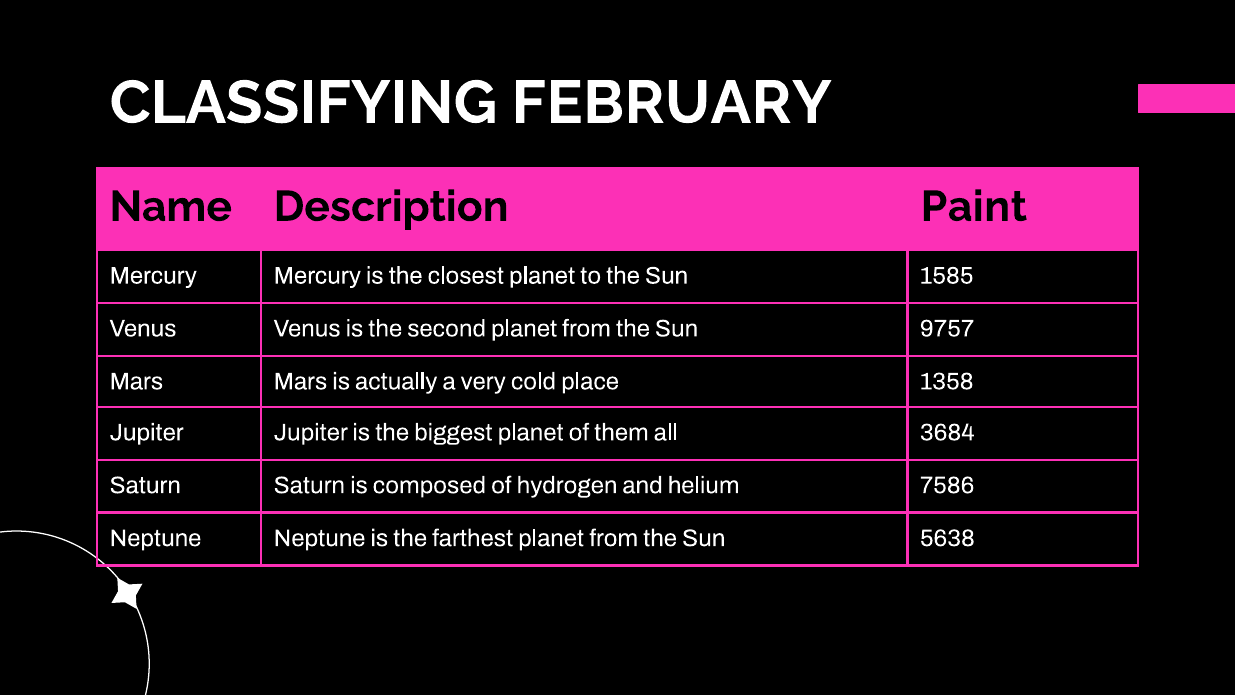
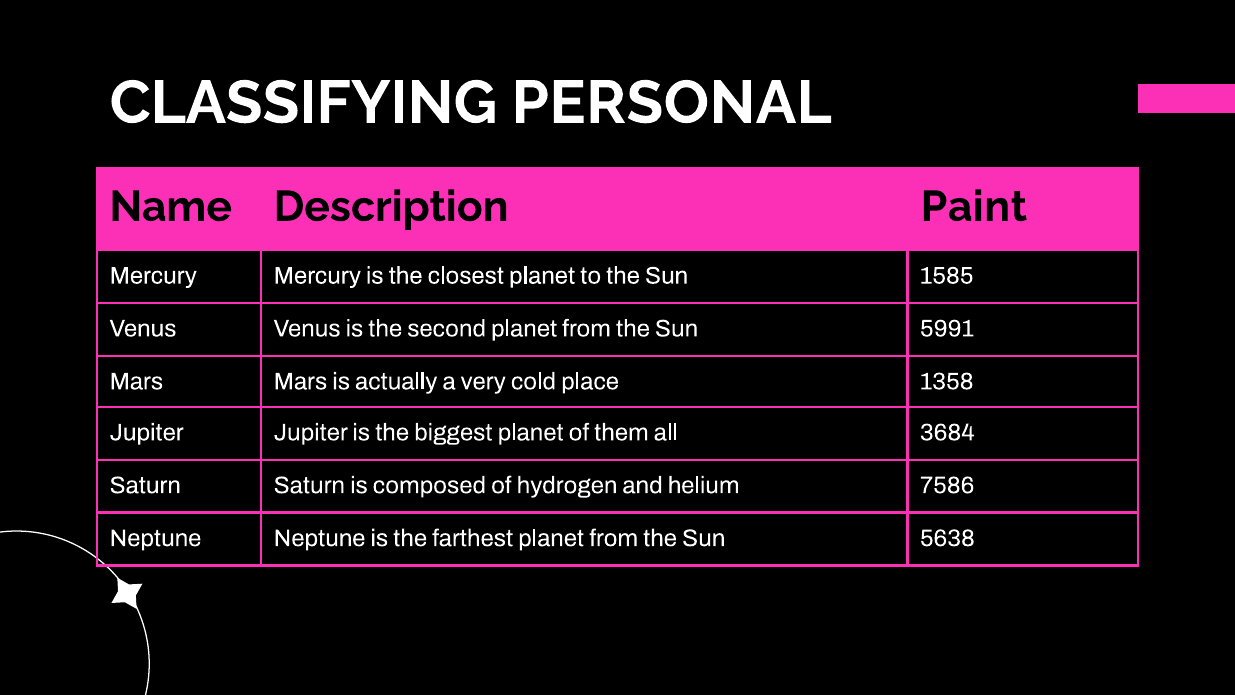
FEBRUARY: FEBRUARY -> PERSONAL
9757: 9757 -> 5991
